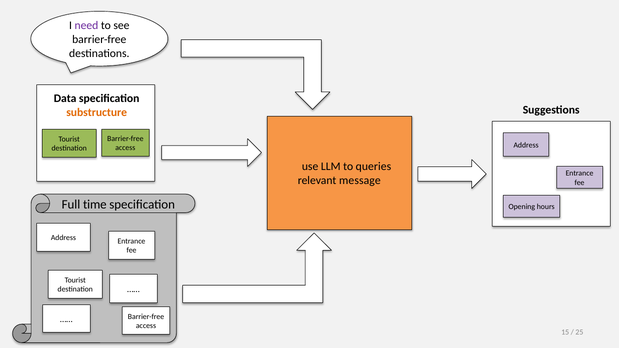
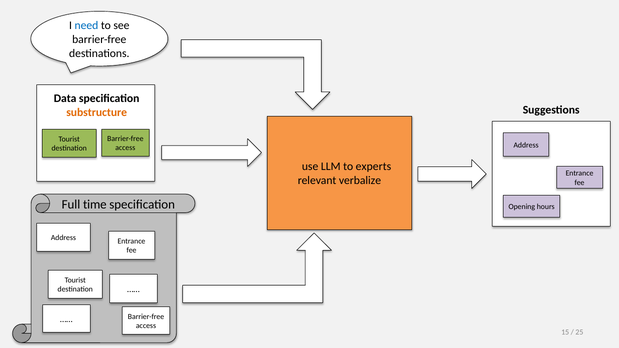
need colour: purple -> blue
queries: queries -> experts
message: message -> verbalize
